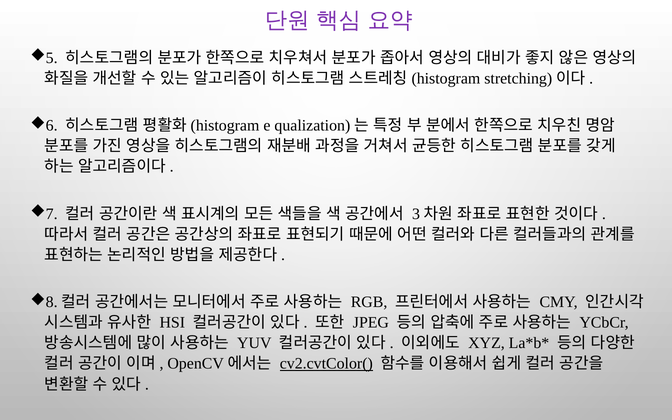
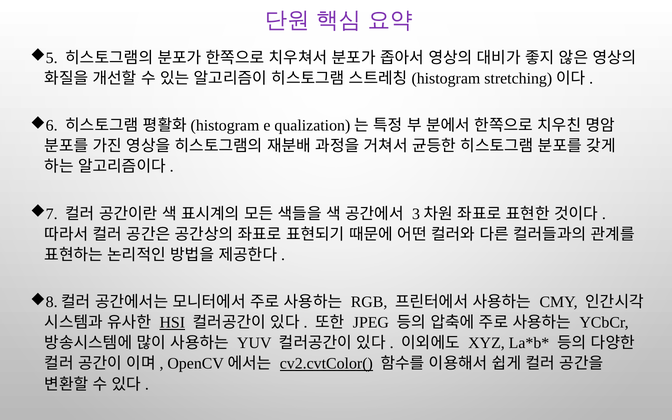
HSI underline: none -> present
